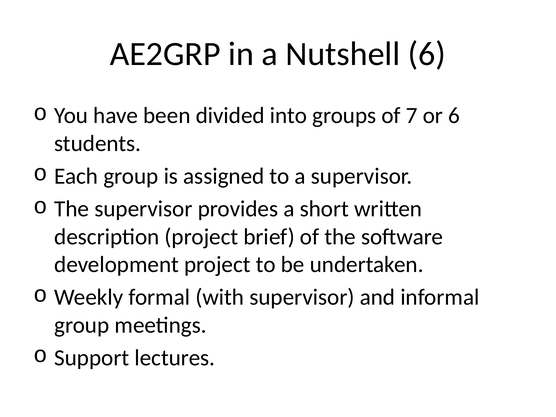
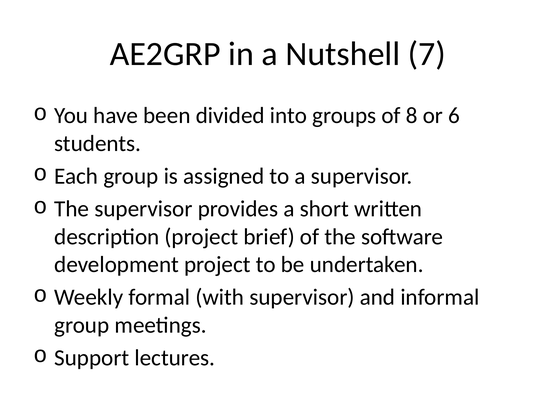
Nutshell 6: 6 -> 7
7: 7 -> 8
